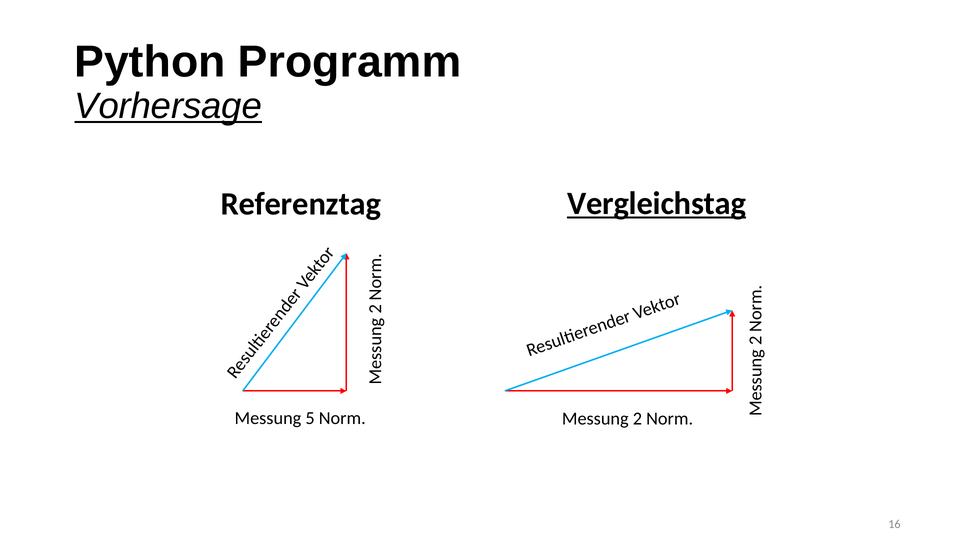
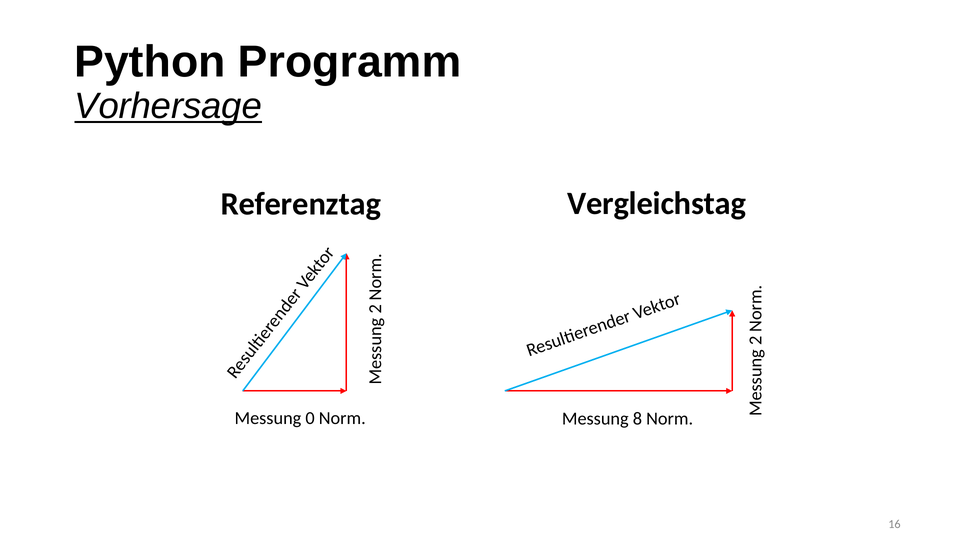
Vergleichstag underline: present -> none
5: 5 -> 0
Messung 2: 2 -> 8
